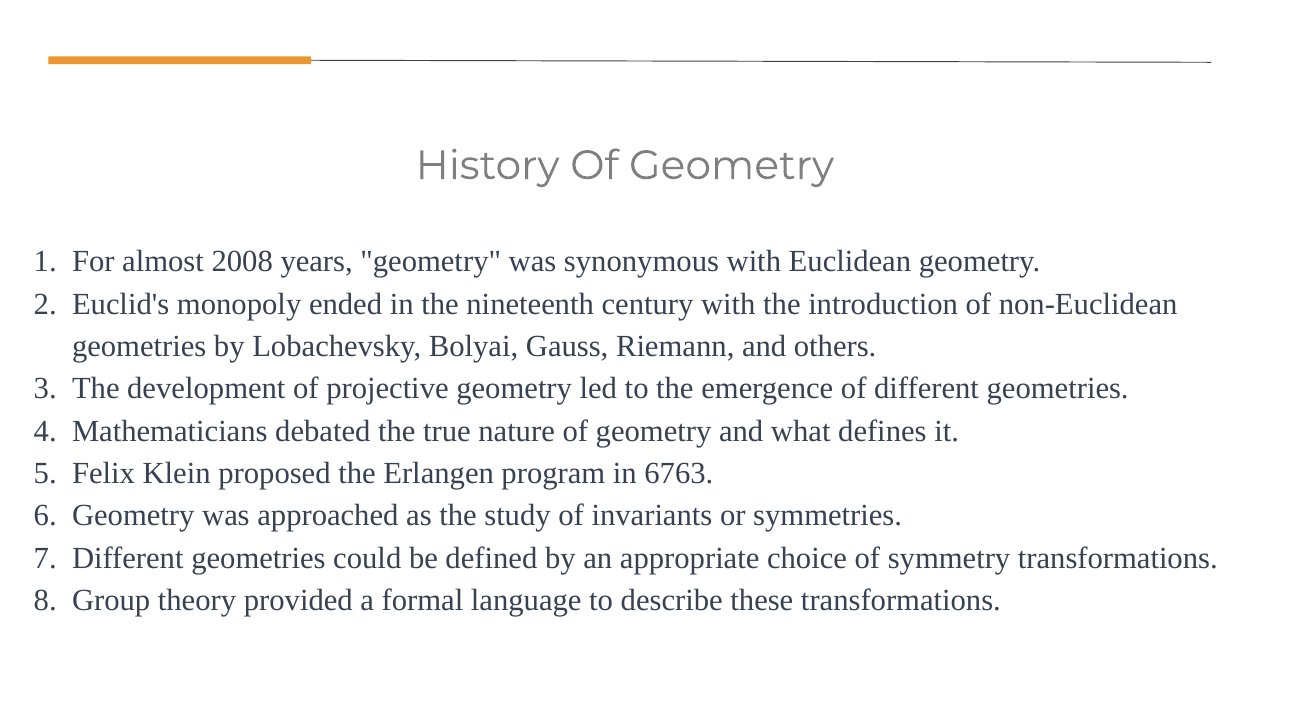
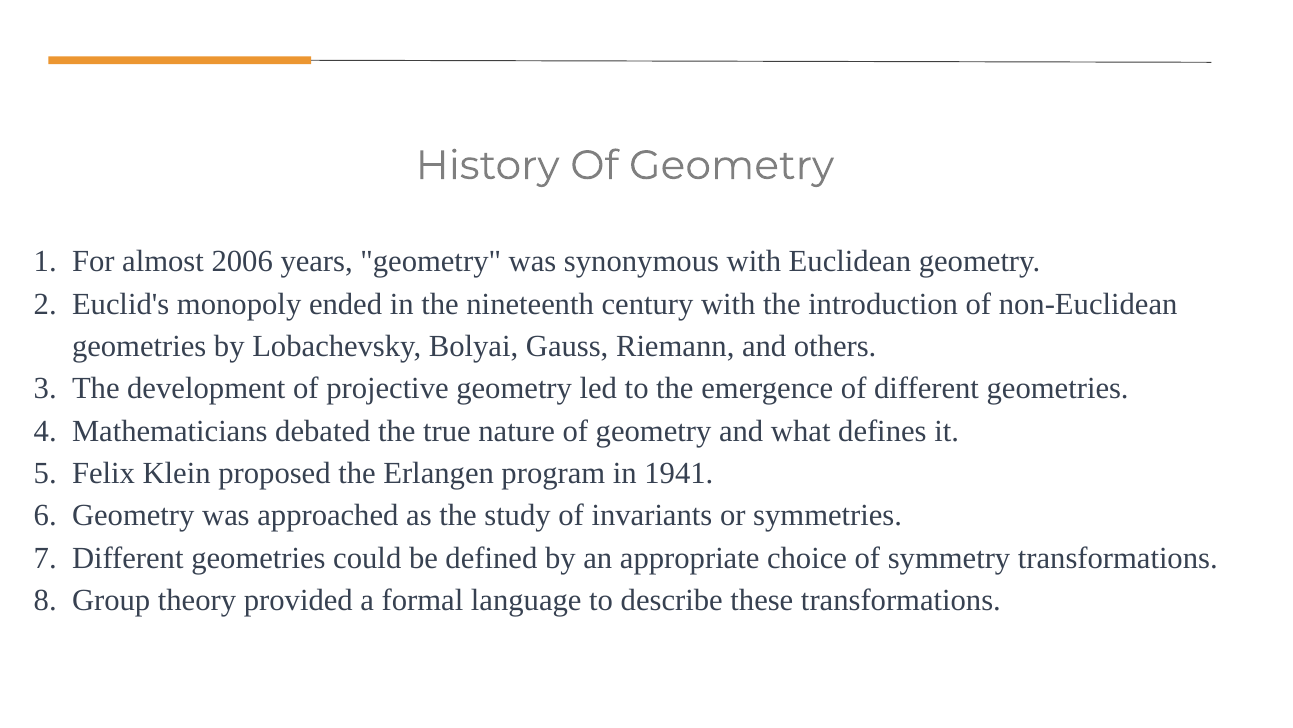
2008: 2008 -> 2006
6763: 6763 -> 1941
